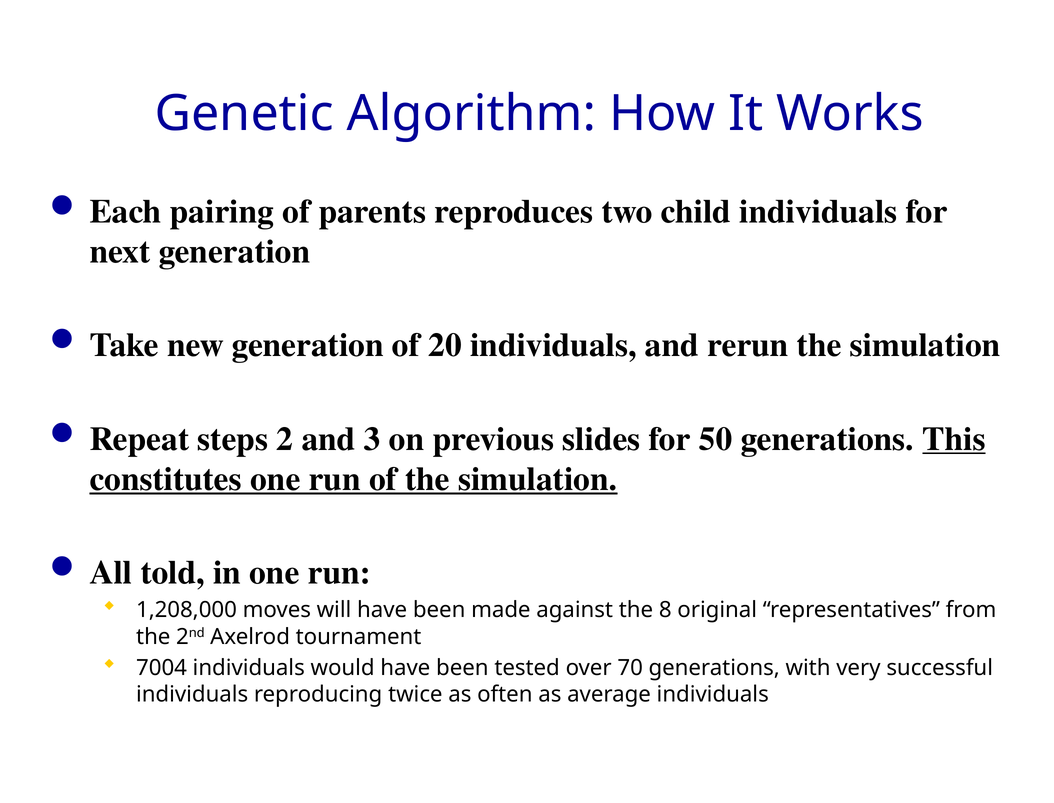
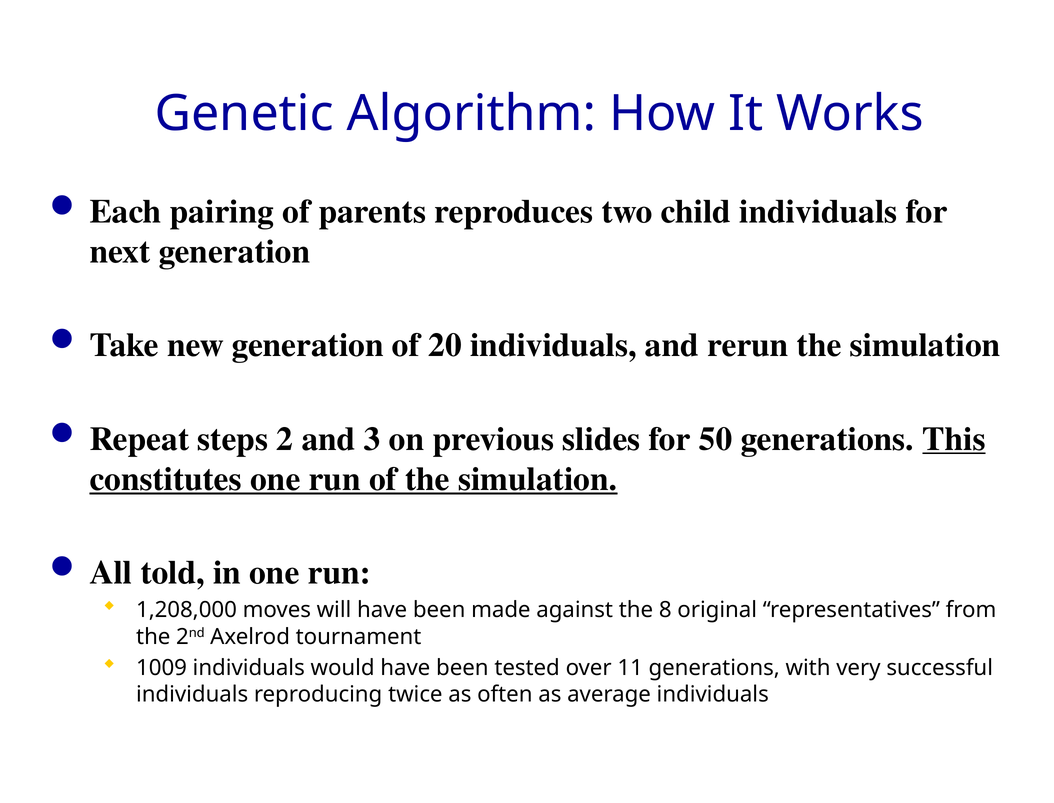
7004: 7004 -> 1009
70: 70 -> 11
